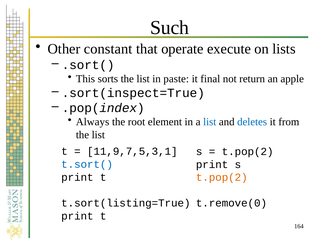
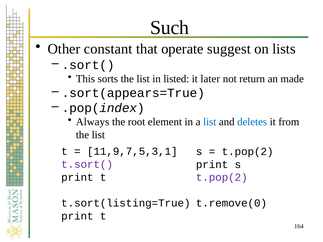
execute: execute -> suggest
paste: paste -> listed
final: final -> later
apple: apple -> made
.sort(inspect=True: .sort(inspect=True -> .sort(appears=True
t.sort( colour: blue -> purple
t.pop(2 at (222, 178) colour: orange -> purple
